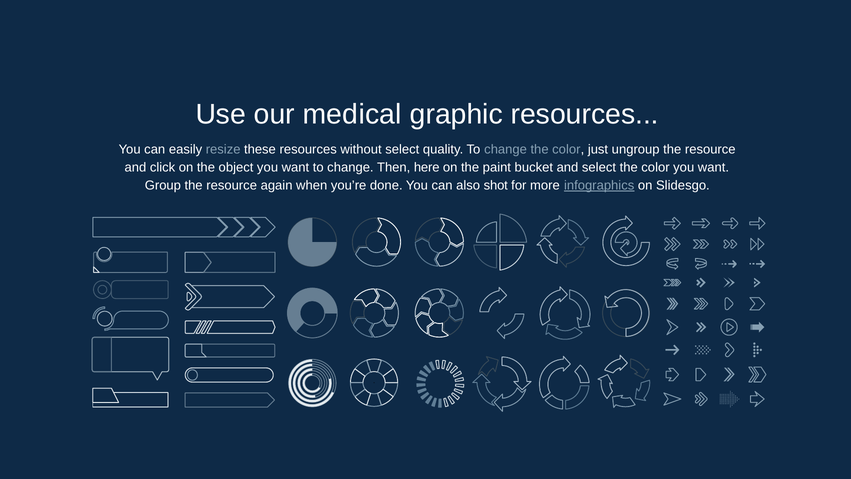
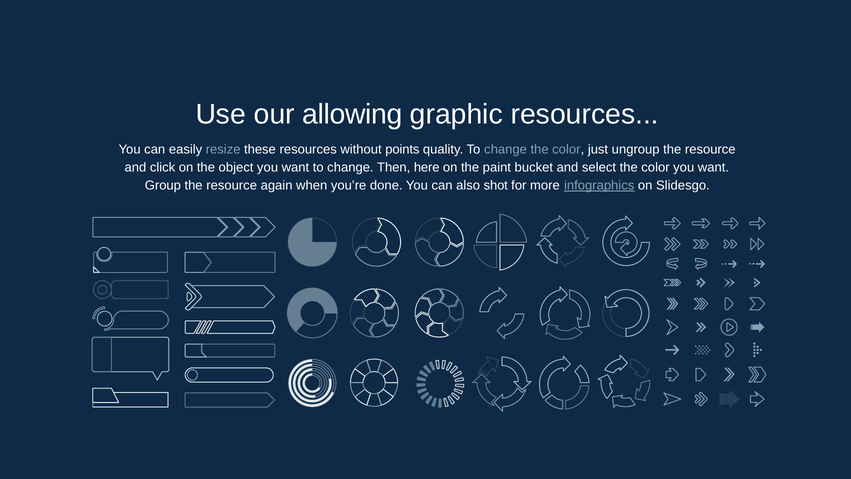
medical: medical -> allowing
without select: select -> points
